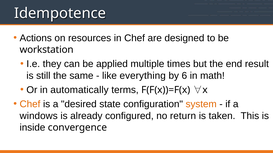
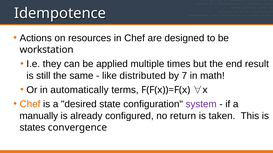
everything: everything -> distributed
6: 6 -> 7
system colour: orange -> purple
windows: windows -> manually
inside: inside -> states
